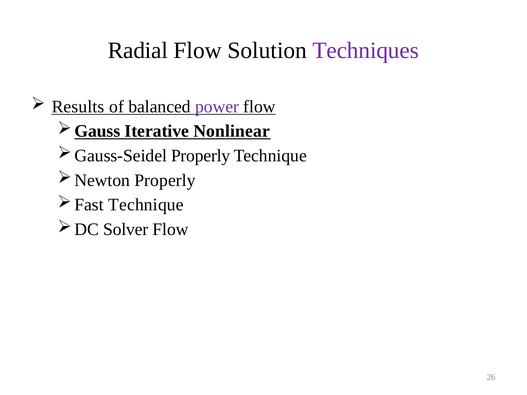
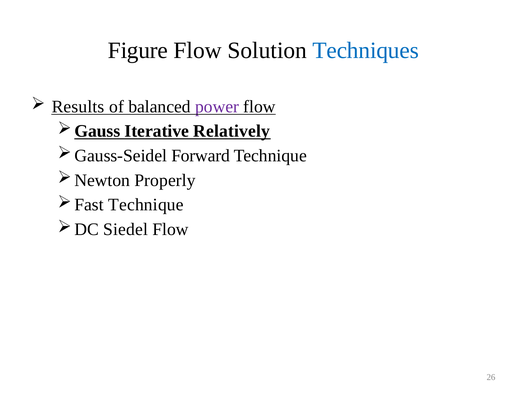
Radial: Radial -> Figure
Techniques colour: purple -> blue
Nonlinear: Nonlinear -> Relatively
Properly at (201, 156): Properly -> Forward
Solver: Solver -> Siedel
